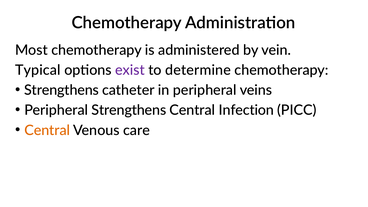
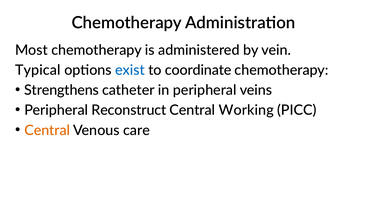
exist colour: purple -> blue
determine: determine -> coordinate
Peripheral Strengthens: Strengthens -> Reconstruct
Infection: Infection -> Working
